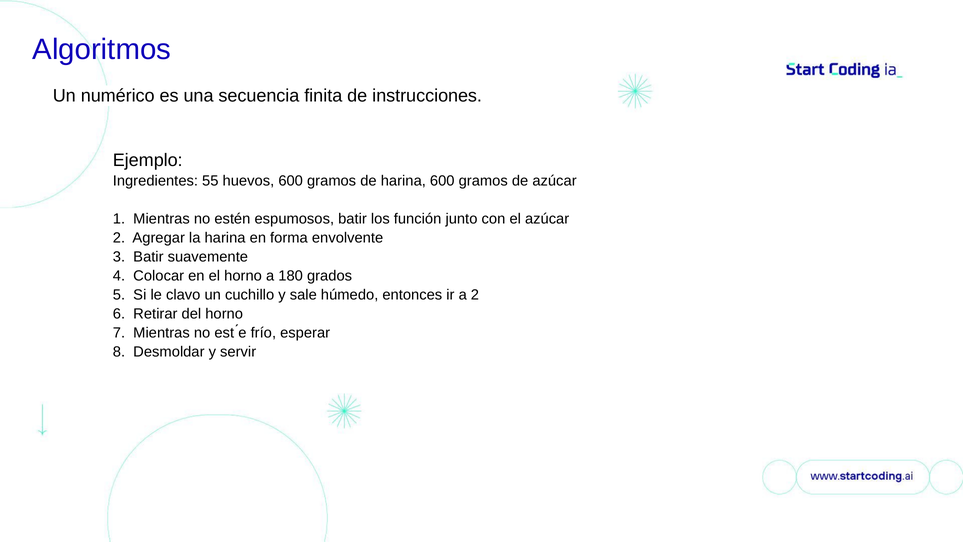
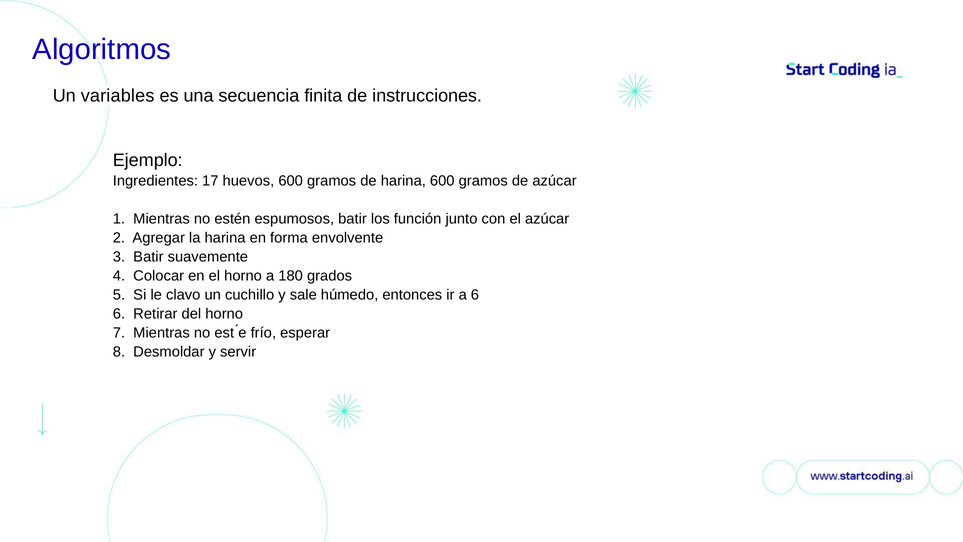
numérico: numérico -> variables
55: 55 -> 17
a 2: 2 -> 6
